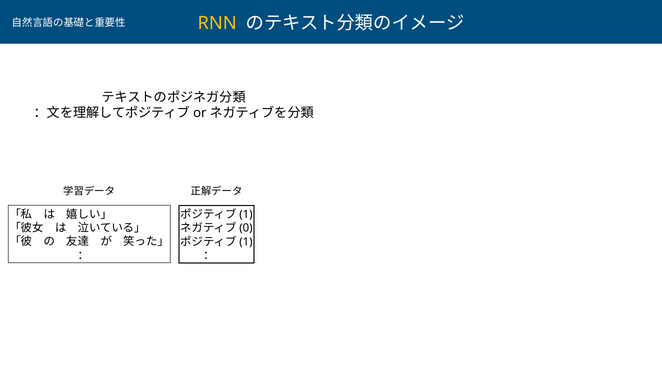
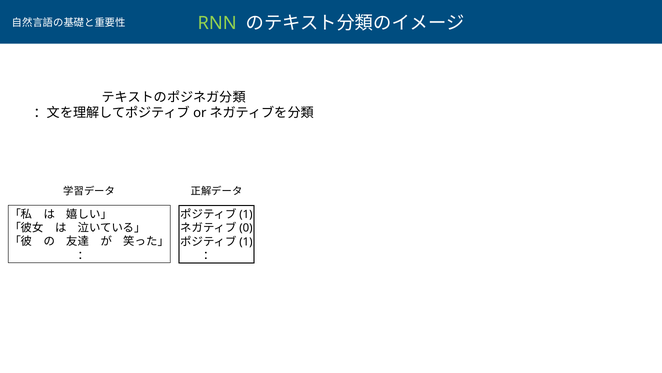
RNN colour: yellow -> light green
